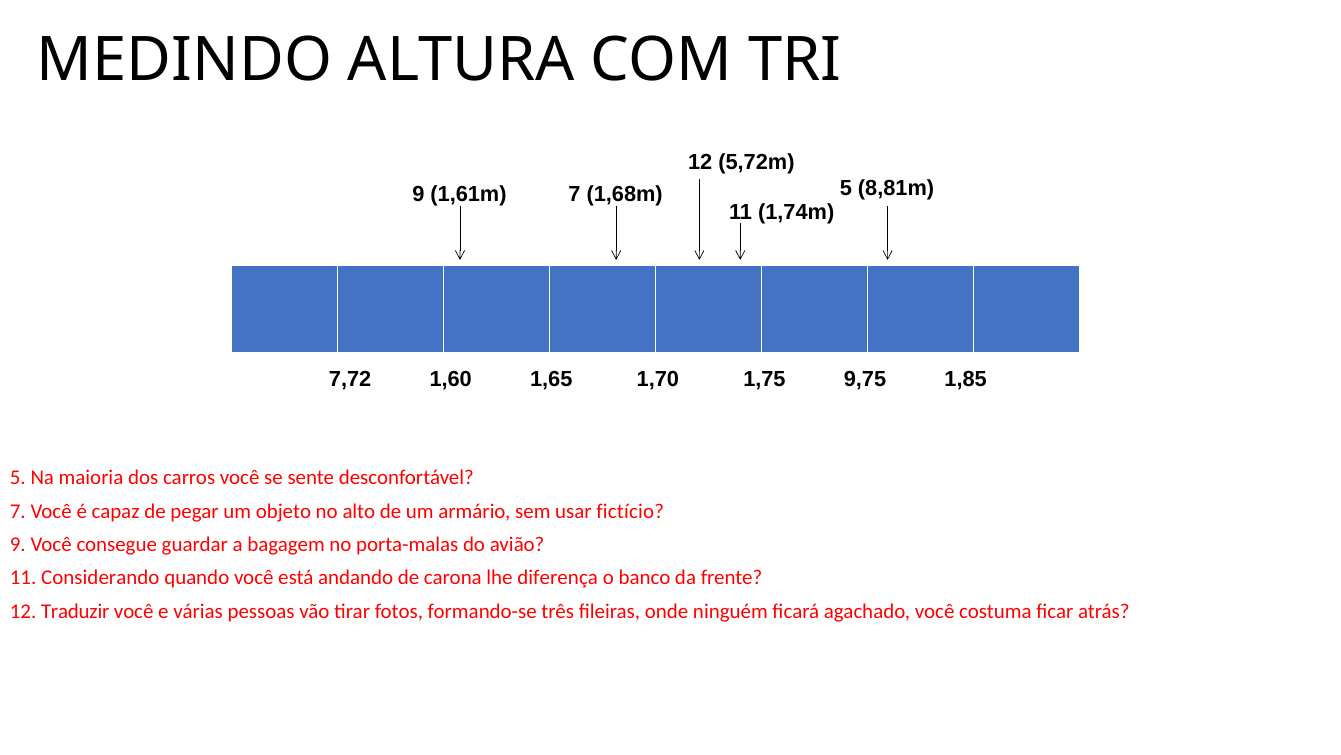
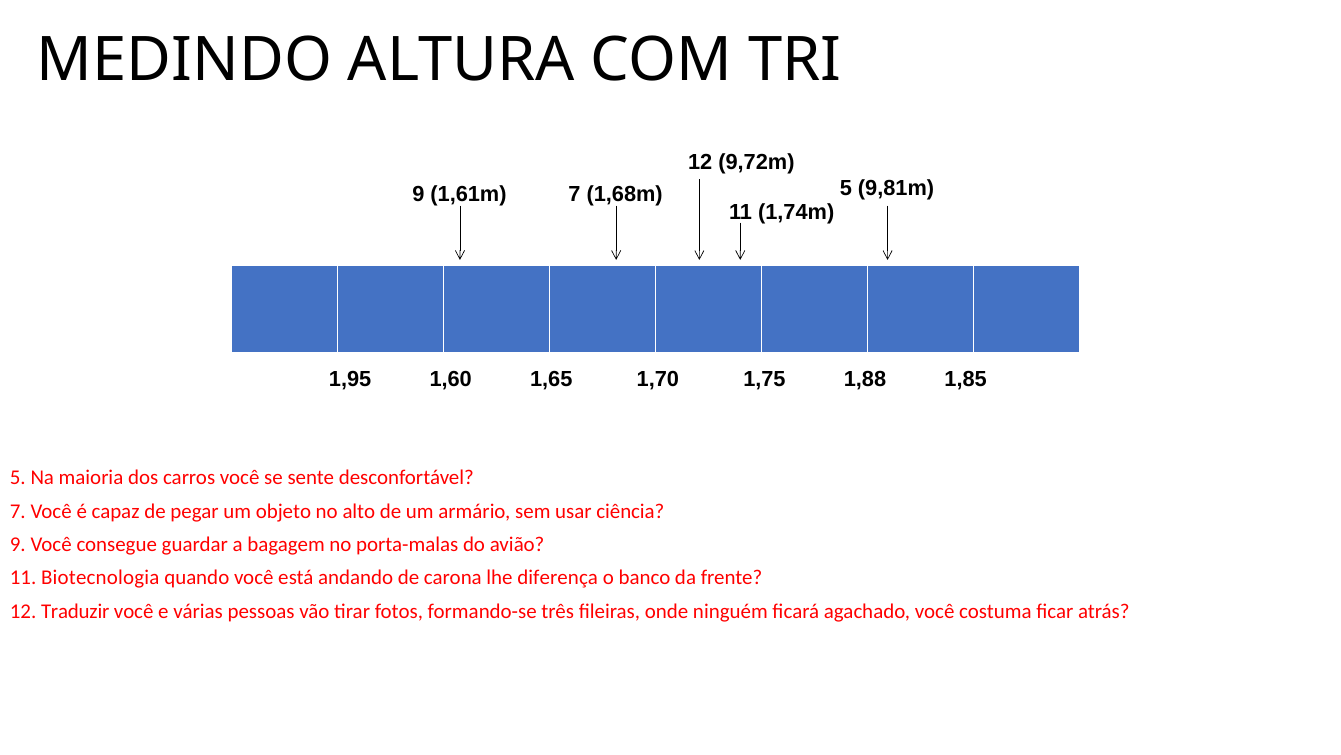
5,72m: 5,72m -> 9,72m
8,81m: 8,81m -> 9,81m
7,72: 7,72 -> 1,95
9,75: 9,75 -> 1,88
fictício: fictício -> ciência
Considerando: Considerando -> Biotecnologia
